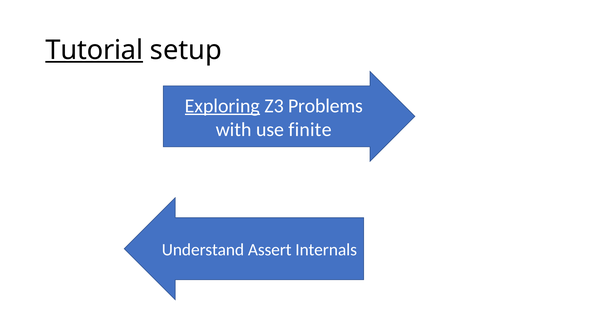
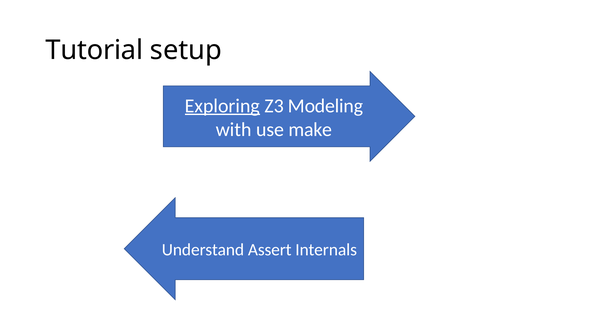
Tutorial underline: present -> none
Problems: Problems -> Modeling
finite: finite -> make
